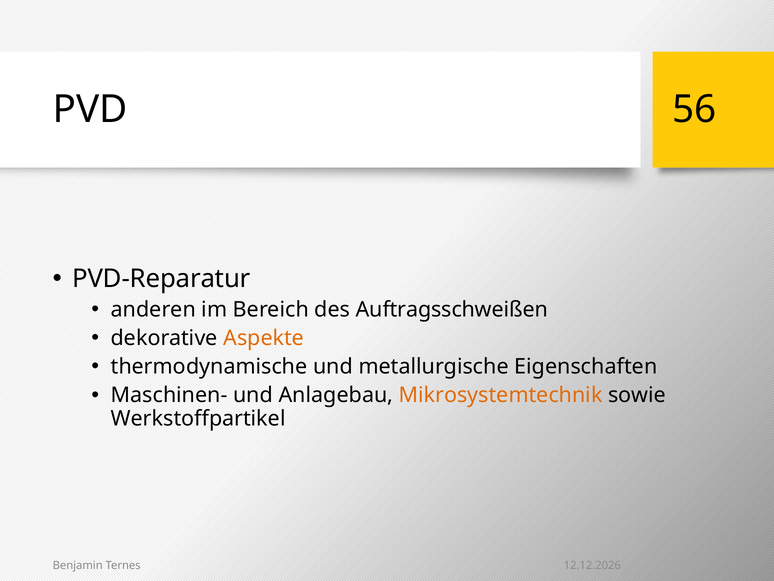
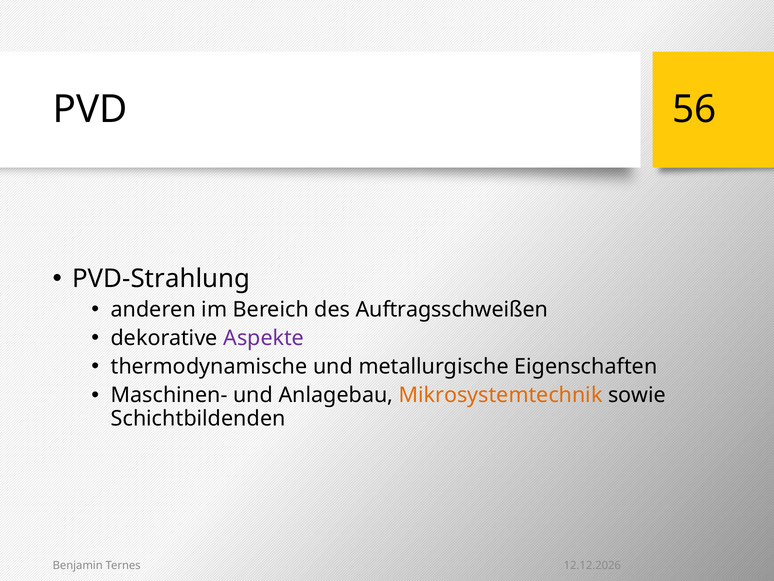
PVD-Reparatur: PVD-Reparatur -> PVD-Strahlung
Aspekte colour: orange -> purple
Werkstoffpartikel: Werkstoffpartikel -> Schichtbildenden
